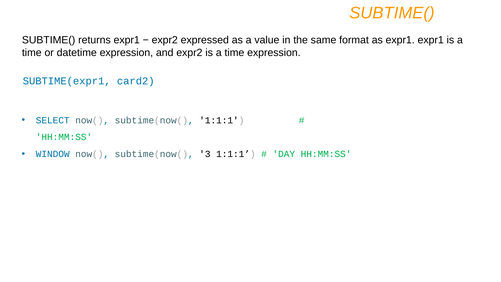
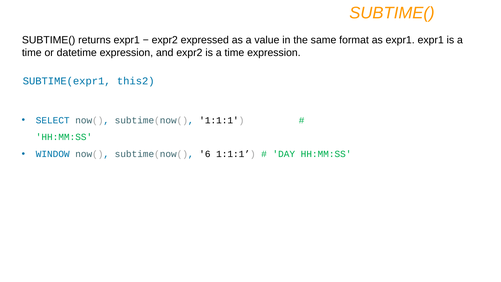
card2: card2 -> this2
3: 3 -> 6
